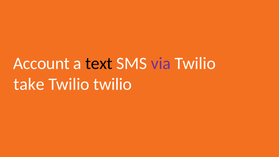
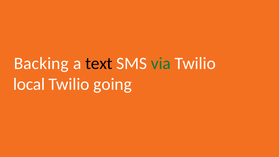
Account: Account -> Backing
via colour: purple -> green
take: take -> local
Twilio twilio: twilio -> going
